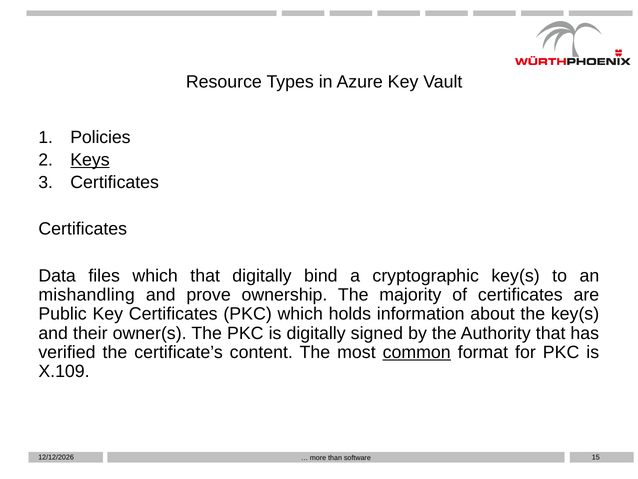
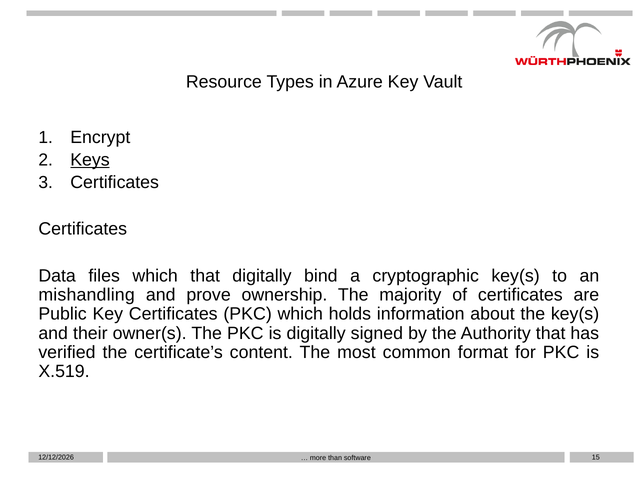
Policies: Policies -> Encrypt
common underline: present -> none
X.109: X.109 -> X.519
